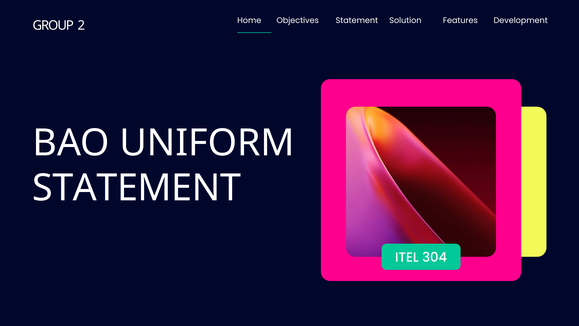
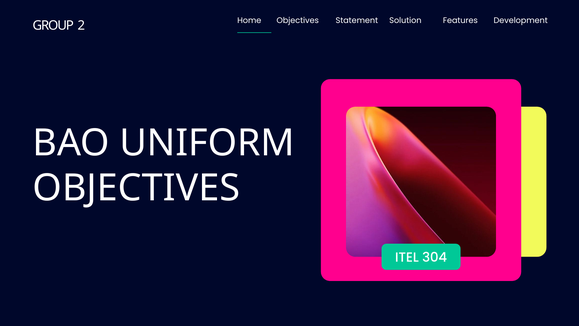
STATEMENT at (137, 188): STATEMENT -> OBJECTIVES
